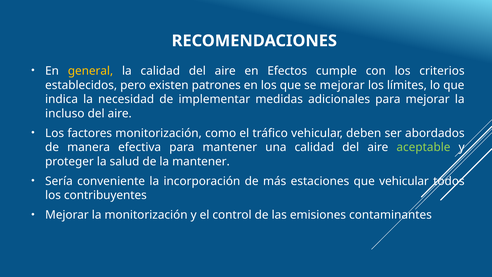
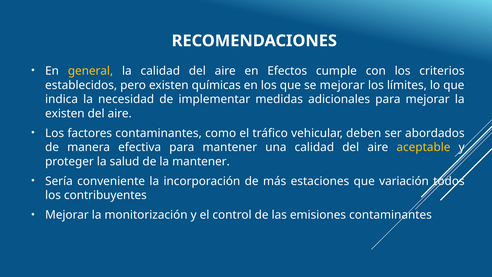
patrones: patrones -> químicas
incluso at (65, 113): incluso -> existen
factores monitorización: monitorización -> contaminantes
aceptable colour: light green -> yellow
que vehicular: vehicular -> variación
